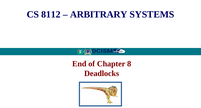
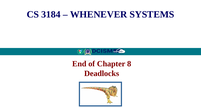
8112: 8112 -> 3184
ARBITRARY: ARBITRARY -> WHENEVER
